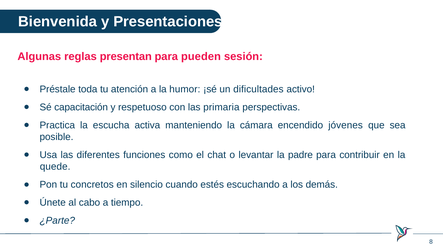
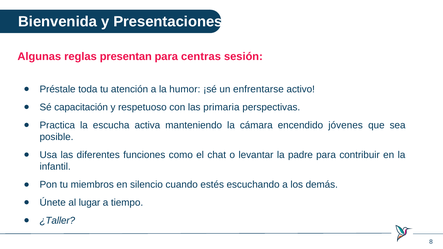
pueden: pueden -> centras
dificultades: dificultades -> enfrentarse
quede: quede -> infantil
concretos: concretos -> miembros
cabo: cabo -> lugar
¿Parte: ¿Parte -> ¿Taller
